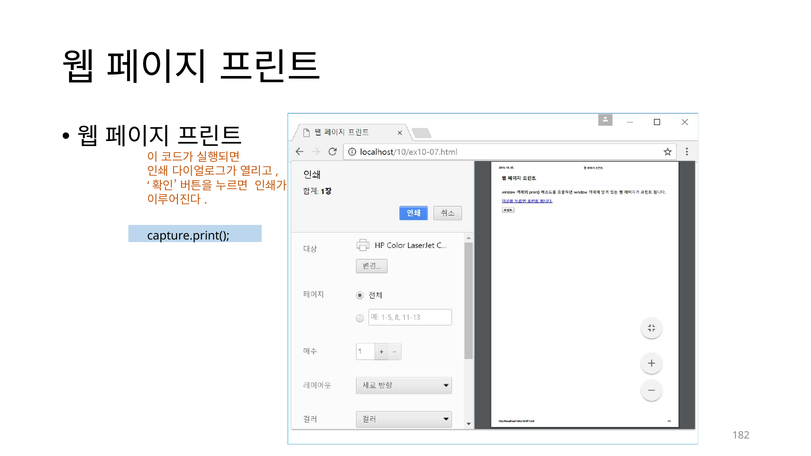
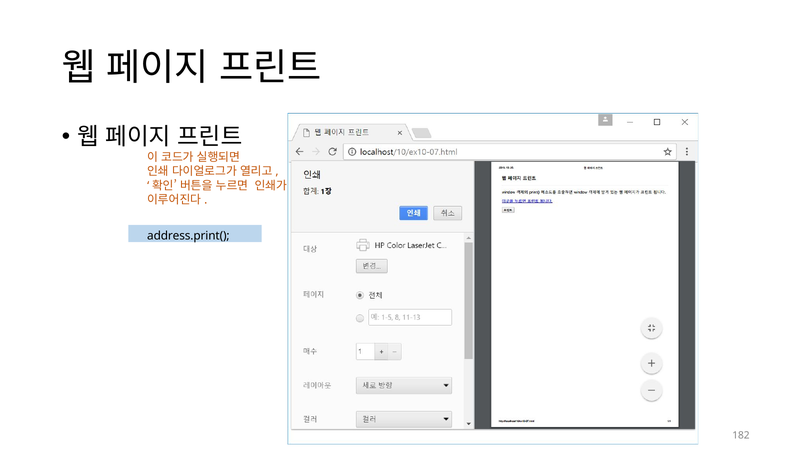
capture.print(: capture.print( -> address.print(
